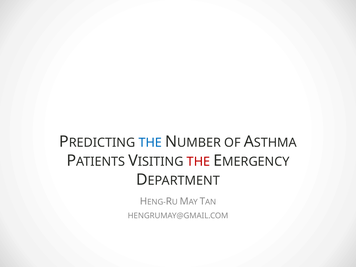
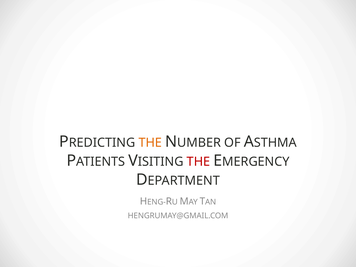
THE at (150, 143) colour: blue -> orange
